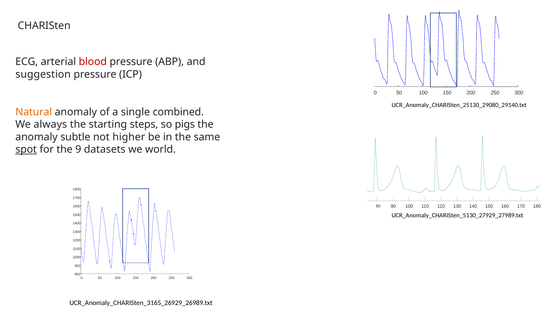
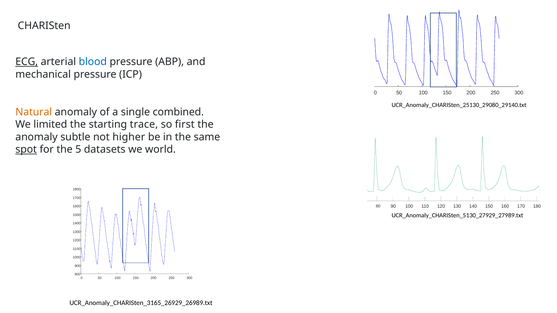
ECG underline: none -> present
blood colour: red -> blue
suggestion: suggestion -> mechanical
always: always -> limited
steps: steps -> trace
pigs: pigs -> first
9: 9 -> 5
